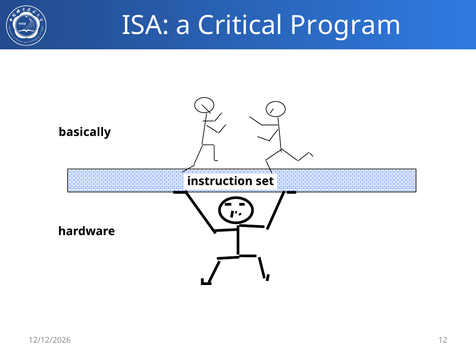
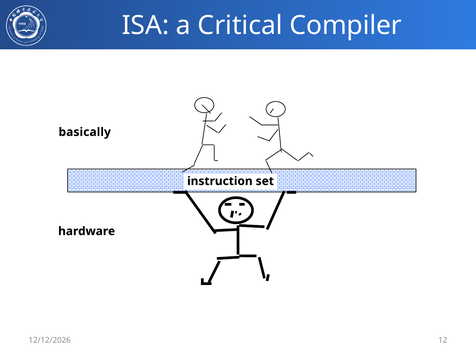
Program: Program -> Compiler
